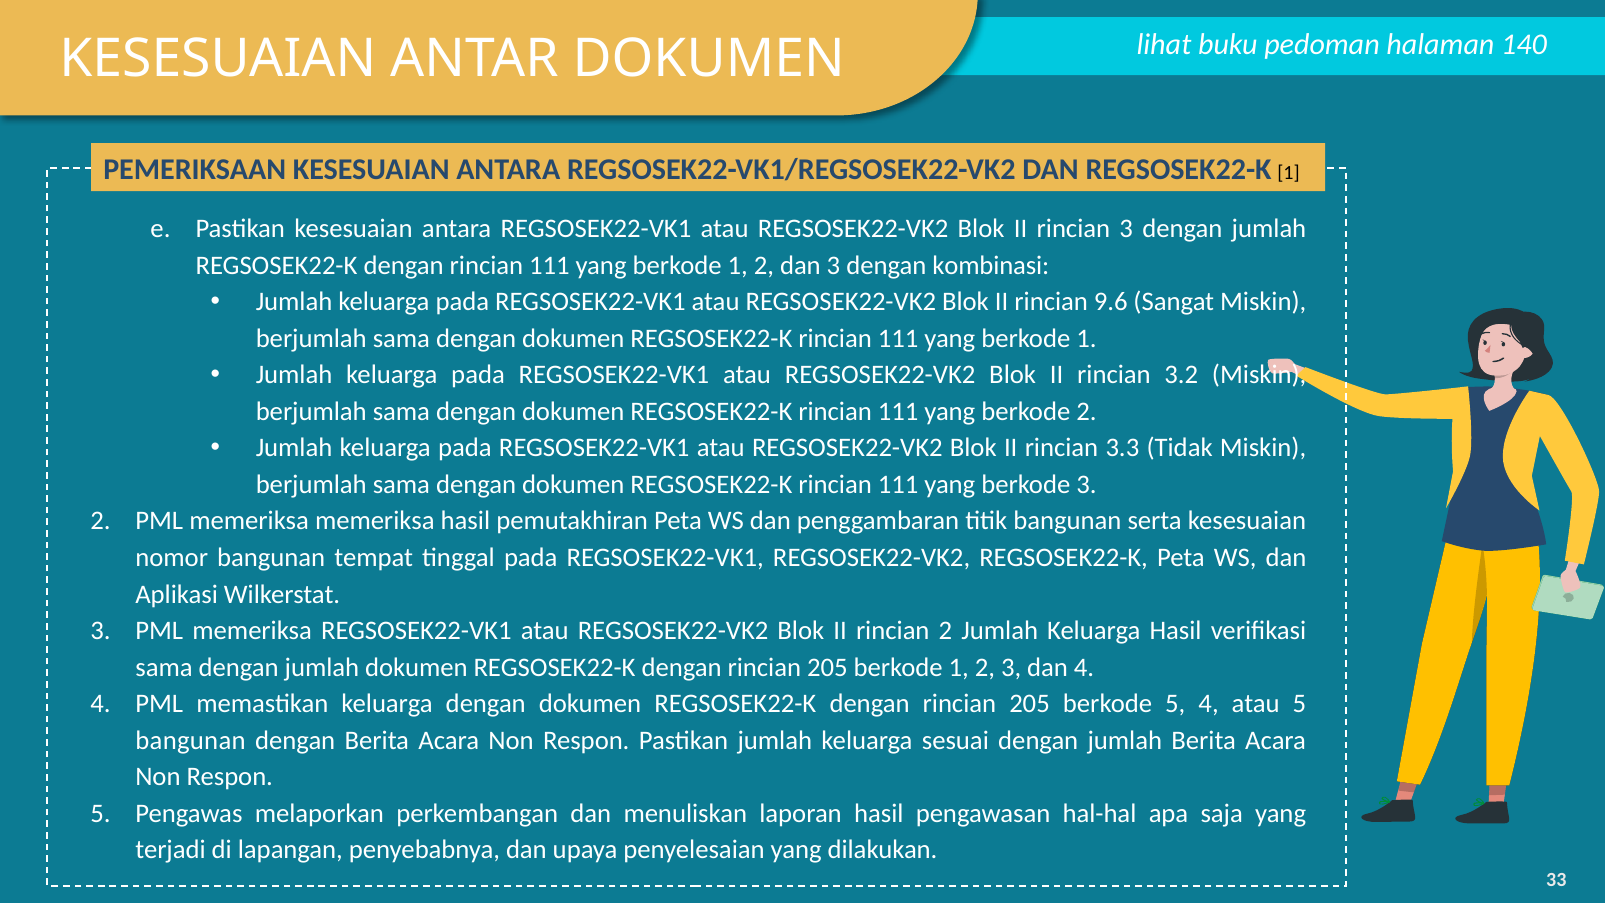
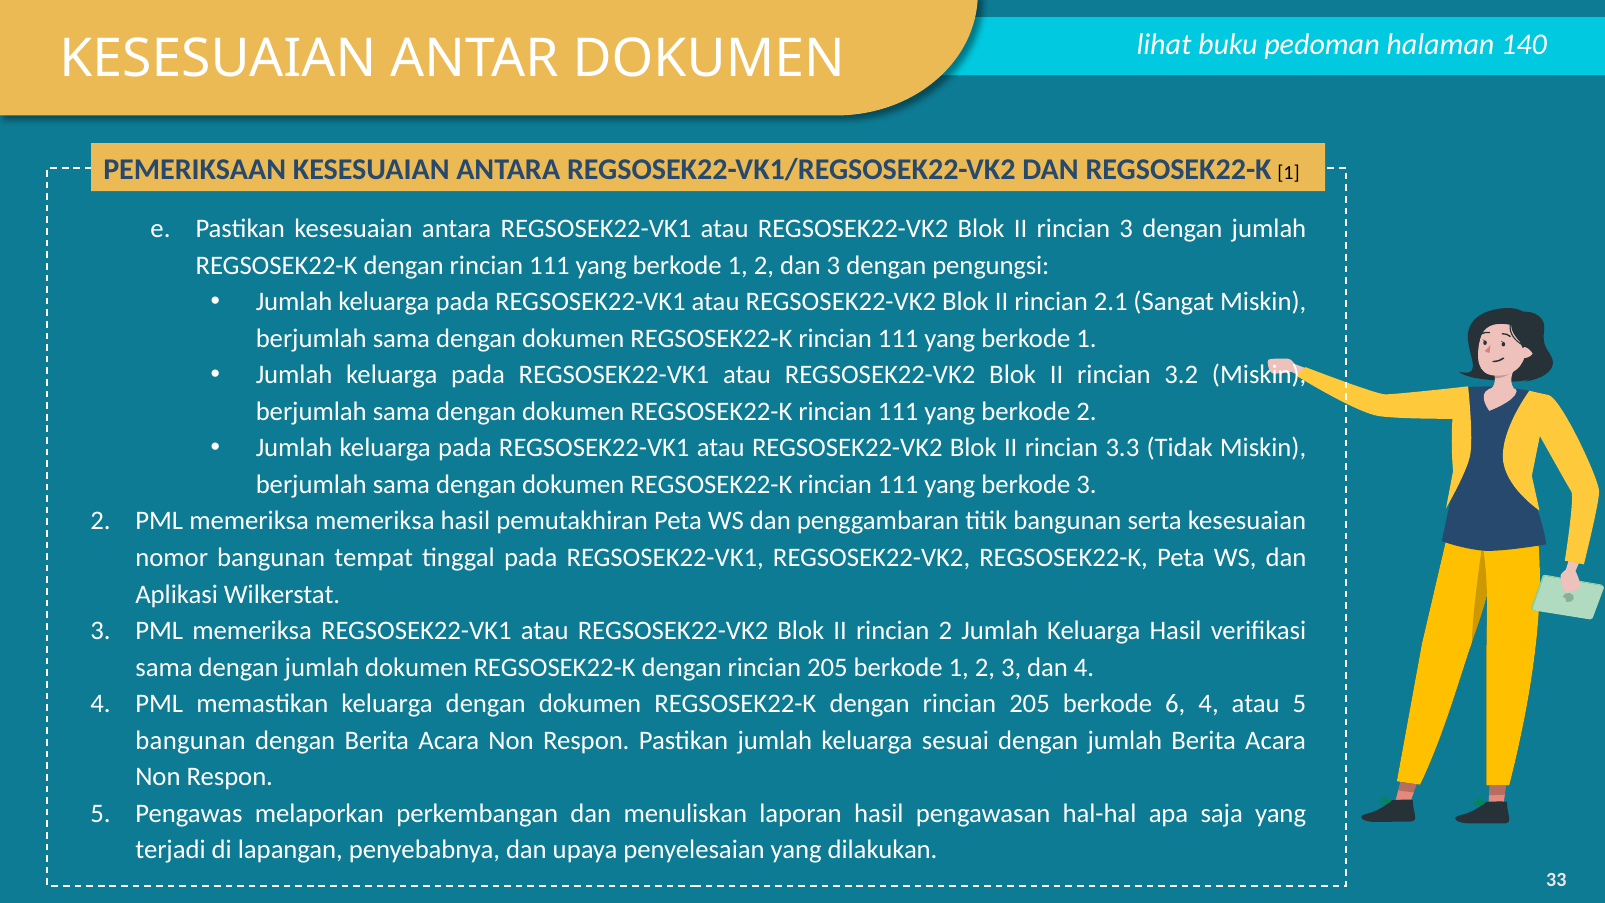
kombinasi: kombinasi -> pengungsi
9.6: 9.6 -> 2.1
berkode 5: 5 -> 6
